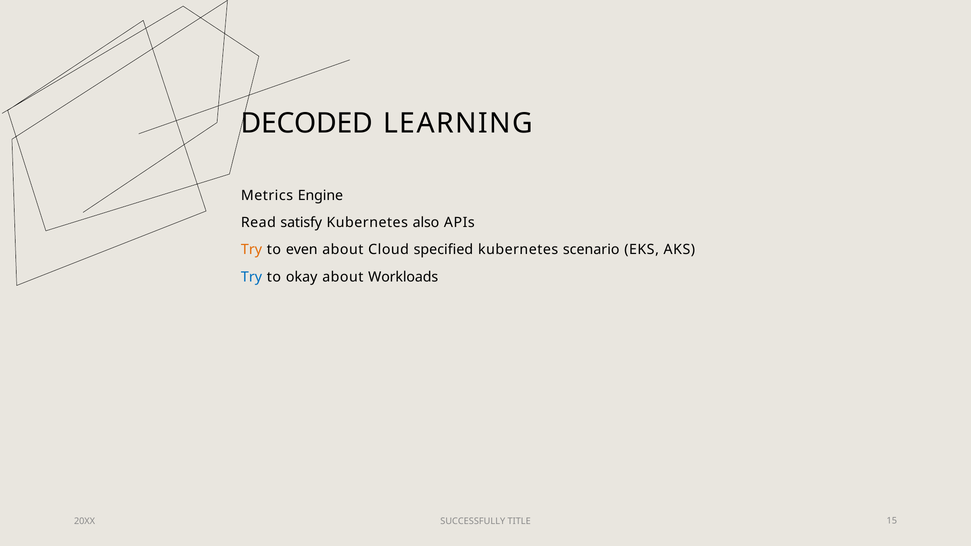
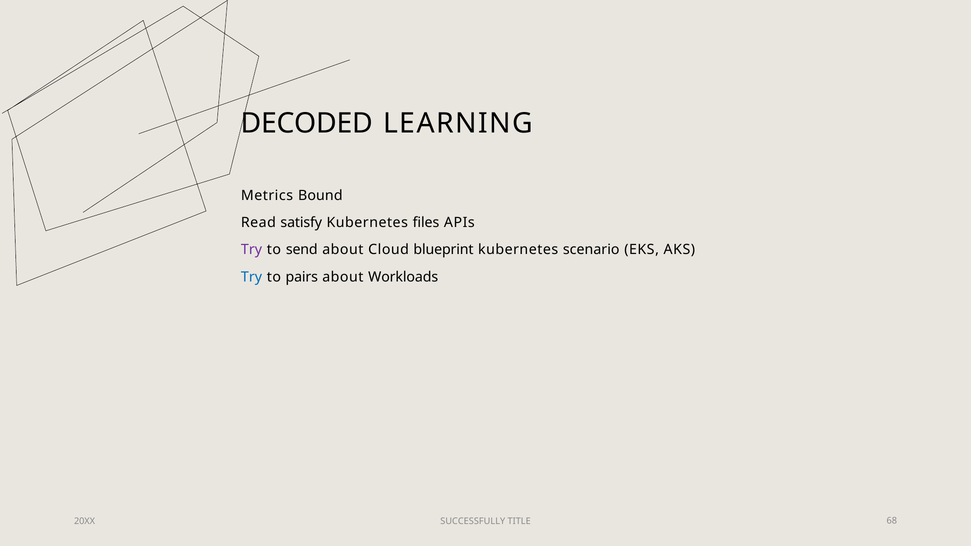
Engine: Engine -> Bound
also: also -> files
Try at (251, 250) colour: orange -> purple
even: even -> send
specified: specified -> blueprint
okay: okay -> pairs
15: 15 -> 68
